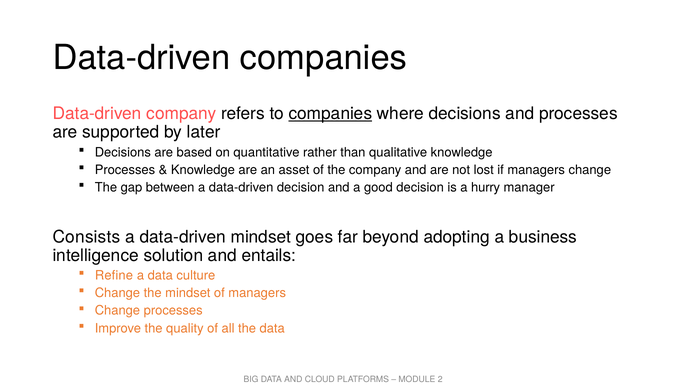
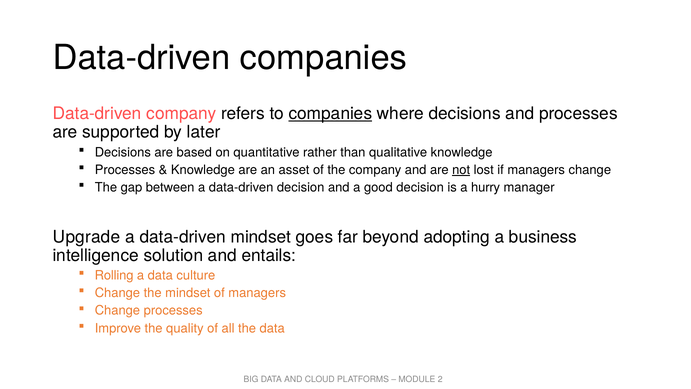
not underline: none -> present
Consists: Consists -> Upgrade
Refine: Refine -> Rolling
